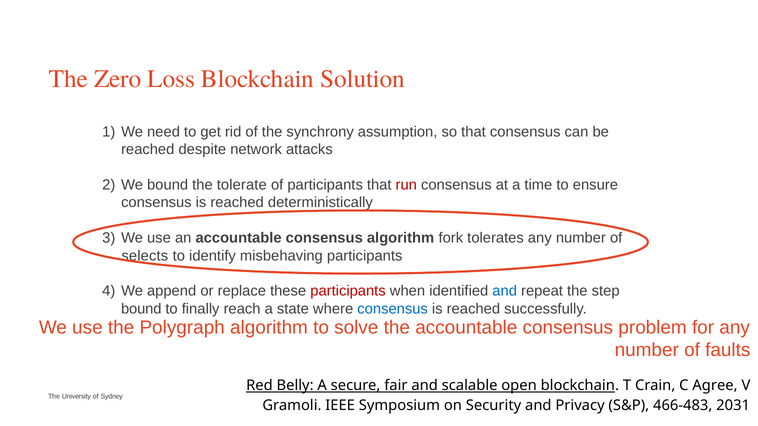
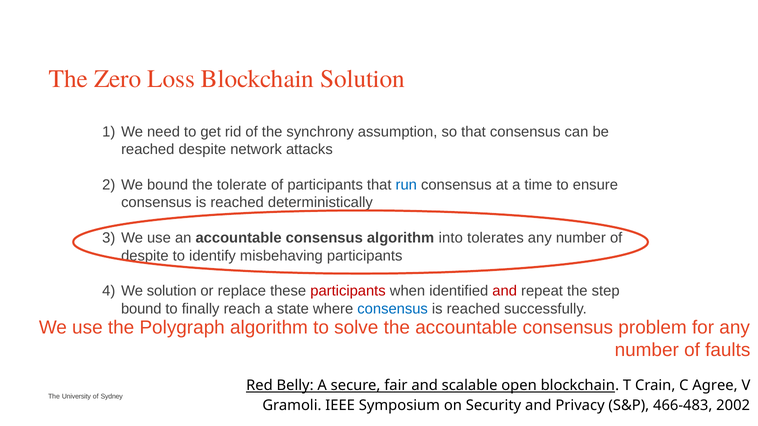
run colour: red -> blue
fork: fork -> into
selects at (145, 256): selects -> despite
We append: append -> solution
and at (505, 291) colour: blue -> red
2031: 2031 -> 2002
